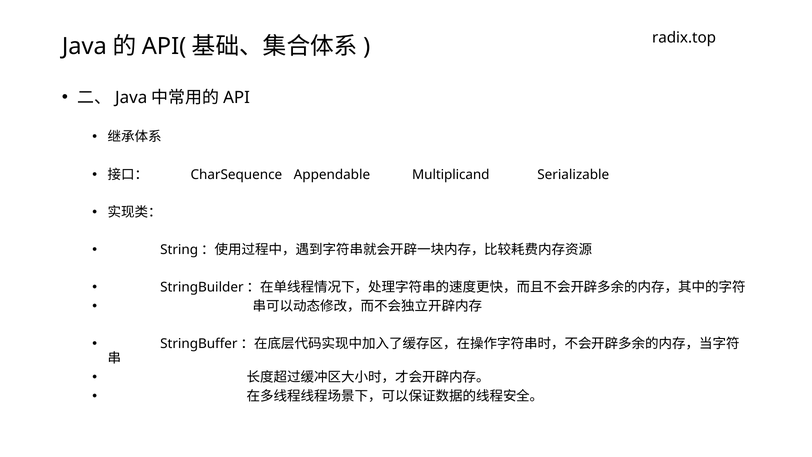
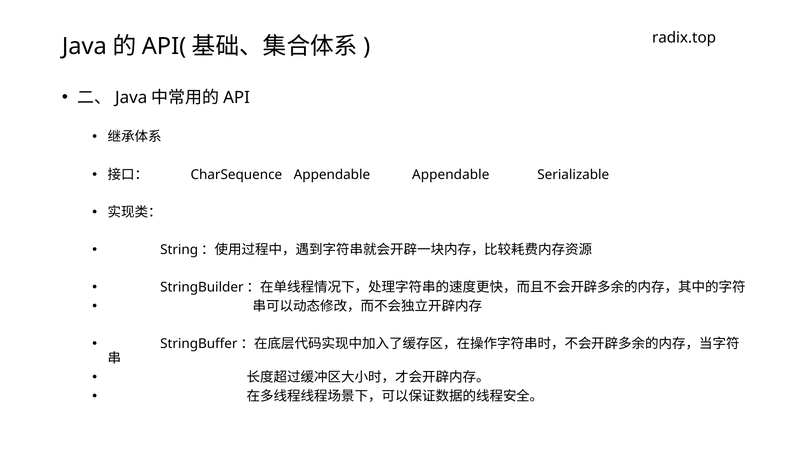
Appendable Multiplicand: Multiplicand -> Appendable
